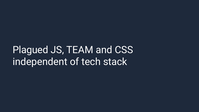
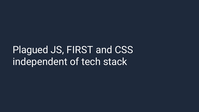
TEAM: TEAM -> FIRST
